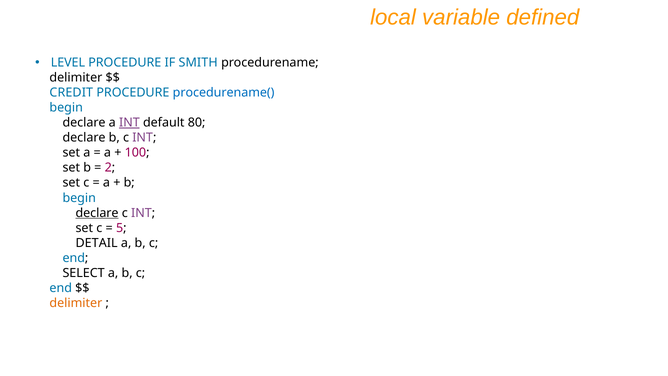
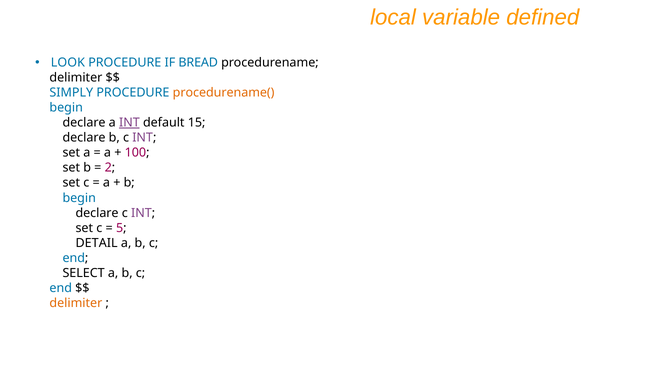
LEVEL: LEVEL -> LOOK
SMITH: SMITH -> BREAD
CREDIT: CREDIT -> SIMPLY
procedurename( colour: blue -> orange
80: 80 -> 15
declare at (97, 213) underline: present -> none
